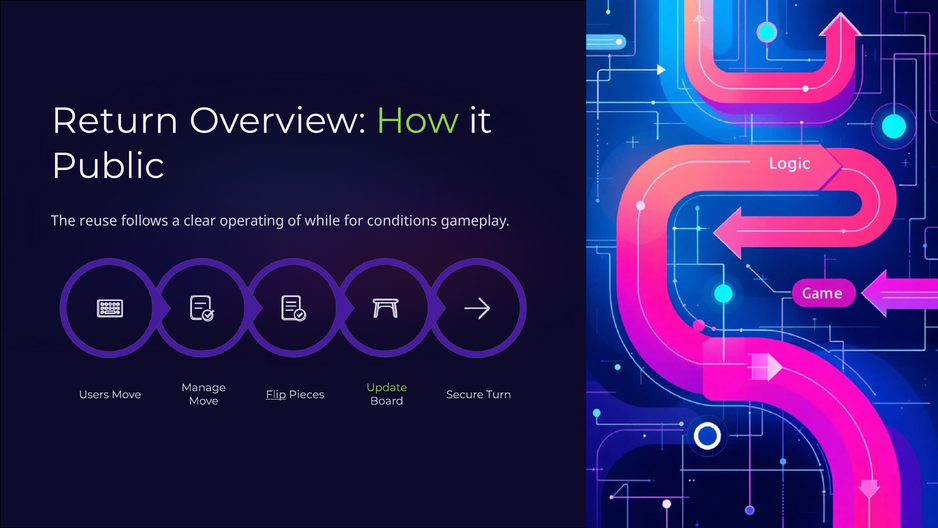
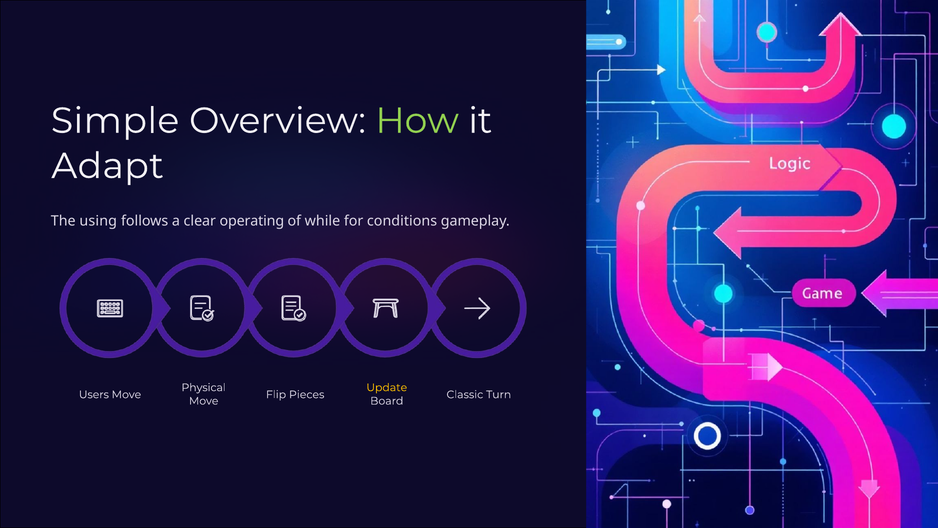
Return: Return -> Simple
Public: Public -> Adapt
reuse: reuse -> using
Manage: Manage -> Physical
Update colour: light green -> yellow
Flip underline: present -> none
Secure: Secure -> Classic
